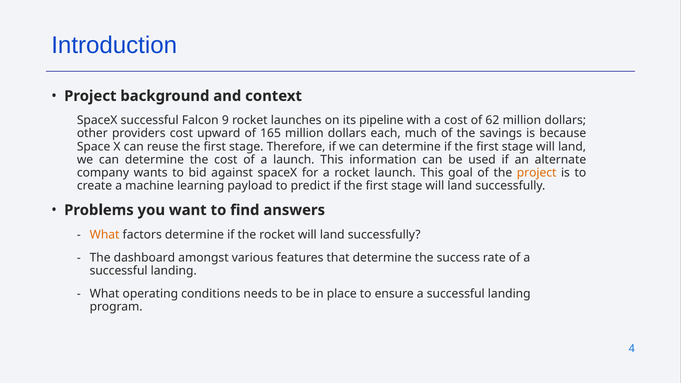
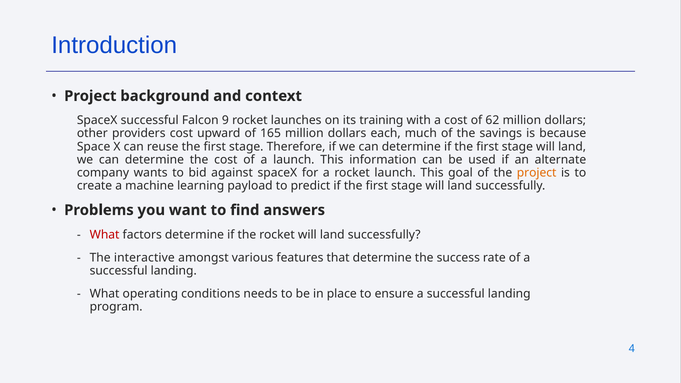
pipeline: pipeline -> training
What at (105, 235) colour: orange -> red
dashboard: dashboard -> interactive
